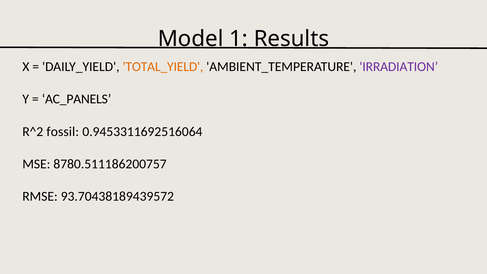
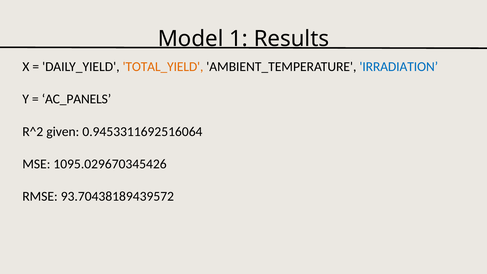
IRRADIATION colour: purple -> blue
fossil: fossil -> given
8780.511186200757: 8780.511186200757 -> 1095.029670345426
